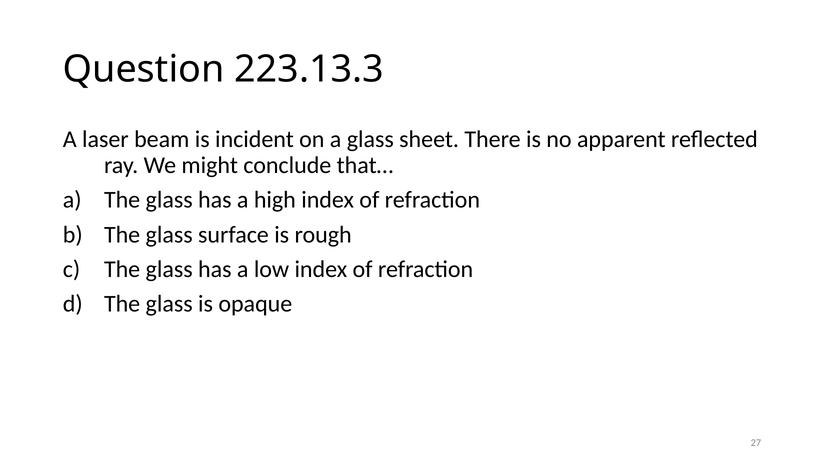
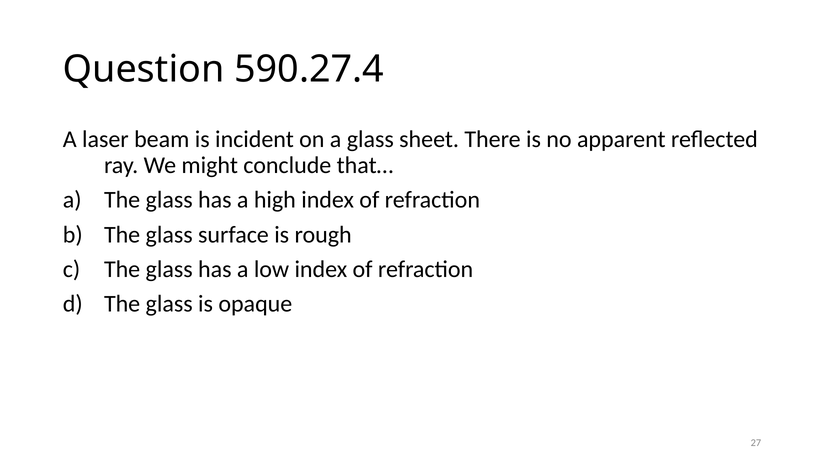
223.13.3: 223.13.3 -> 590.27.4
